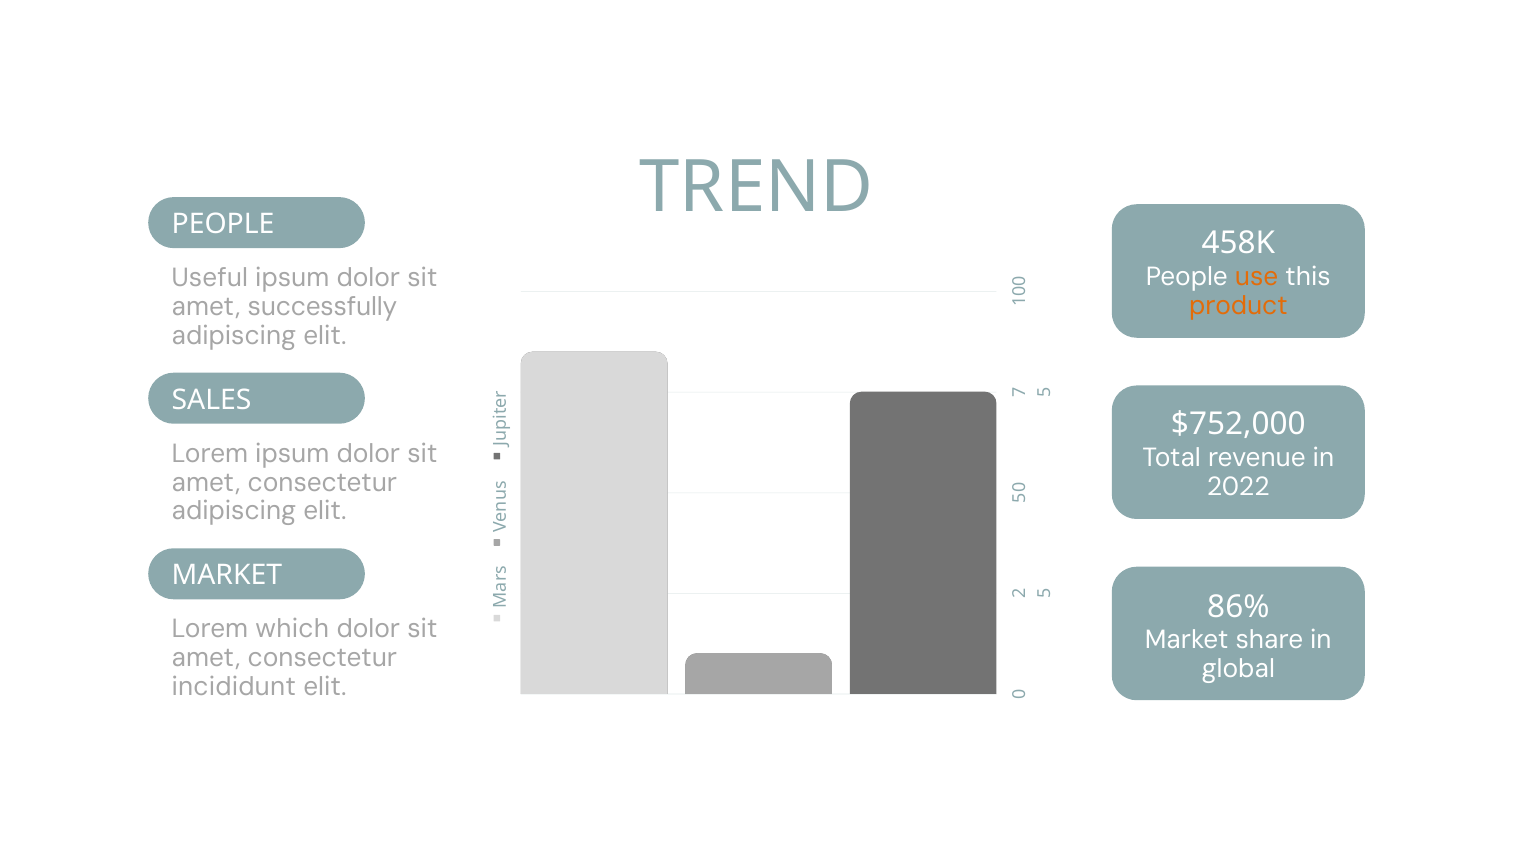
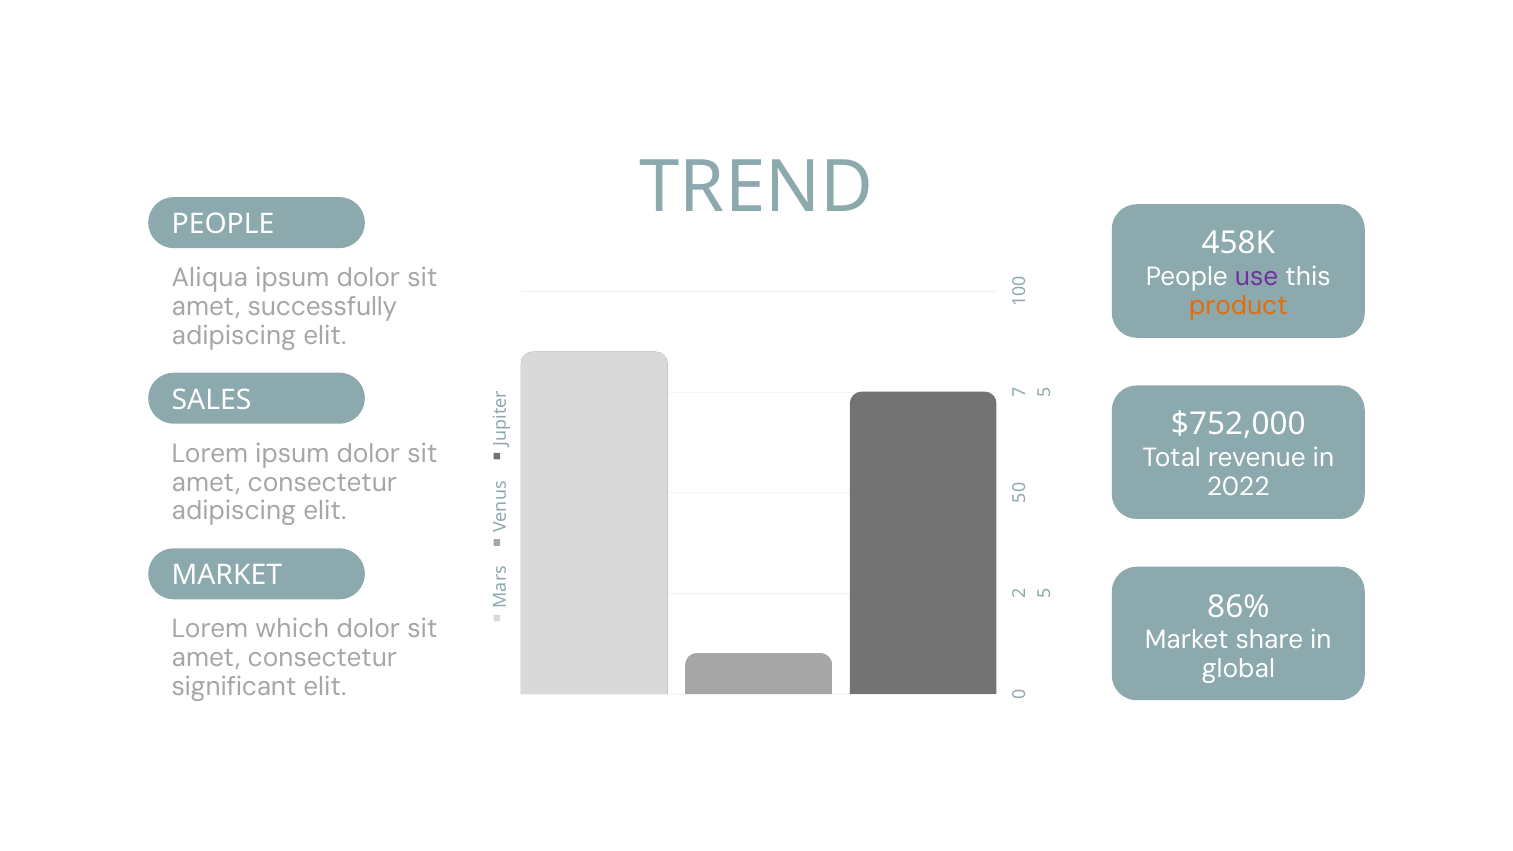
use colour: orange -> purple
Useful: Useful -> Aliqua
incididunt: incididunt -> significant
